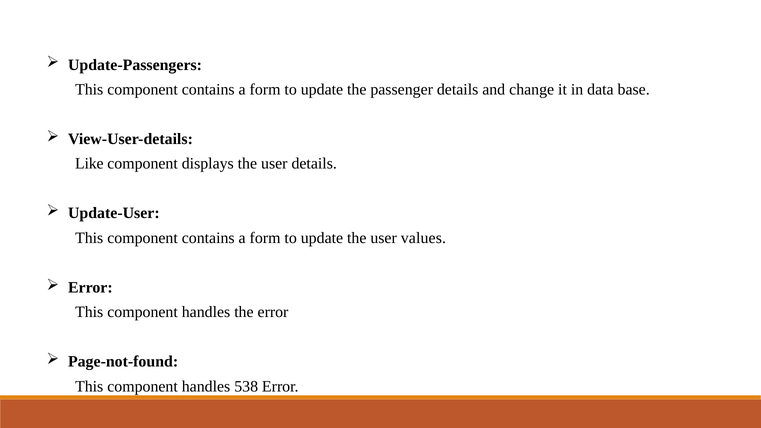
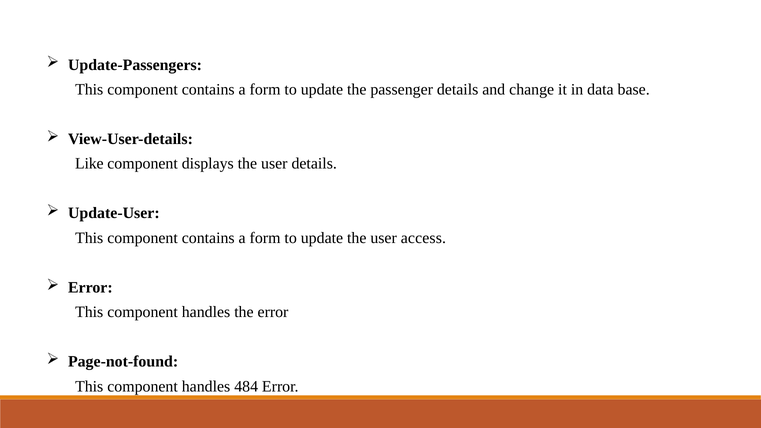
values: values -> access
538: 538 -> 484
